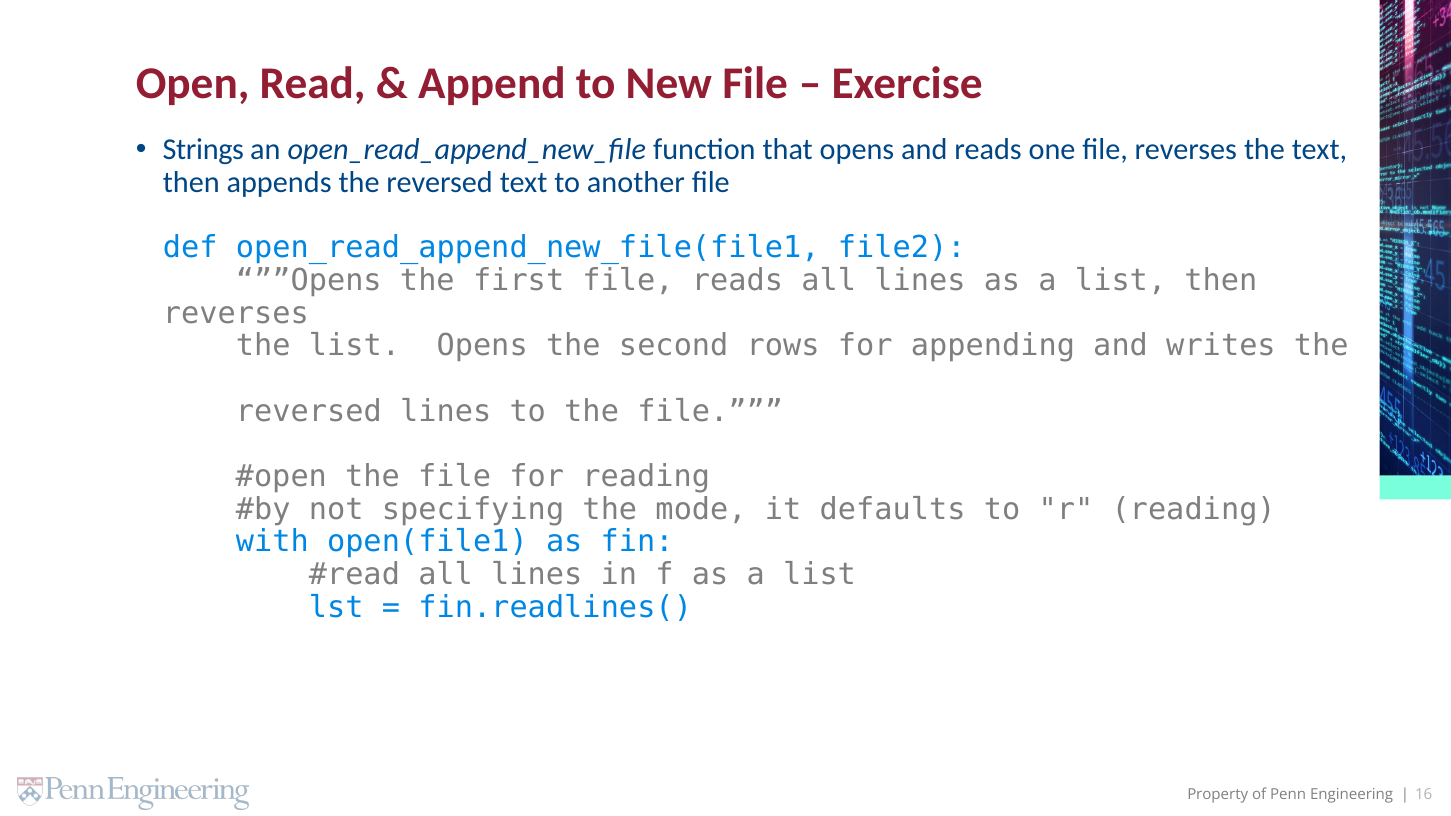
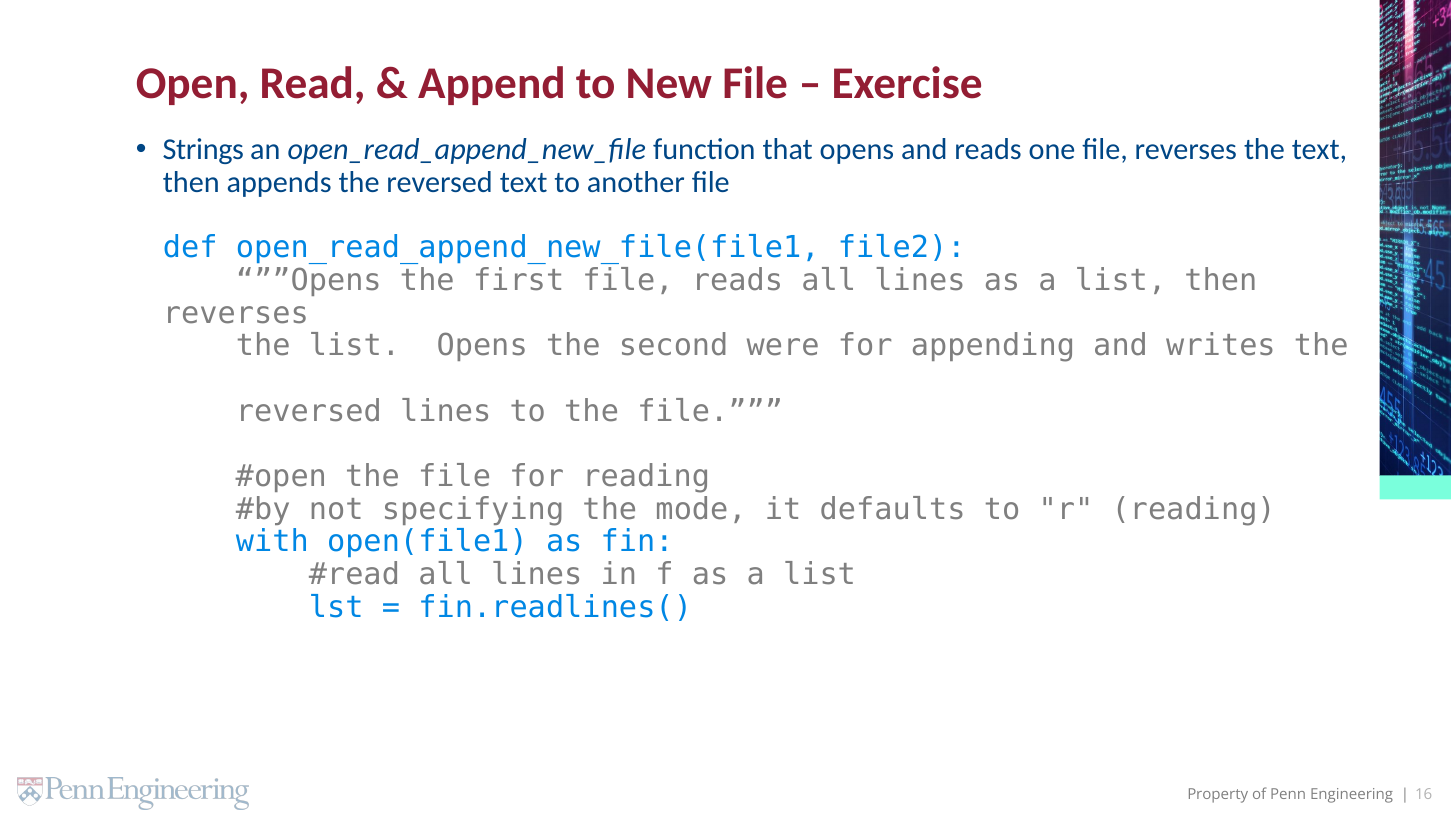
rows: rows -> were
